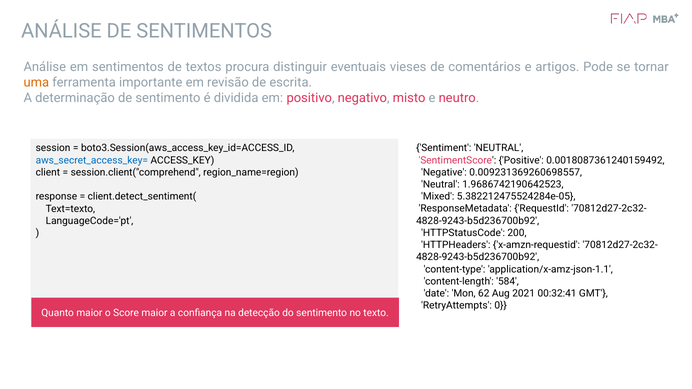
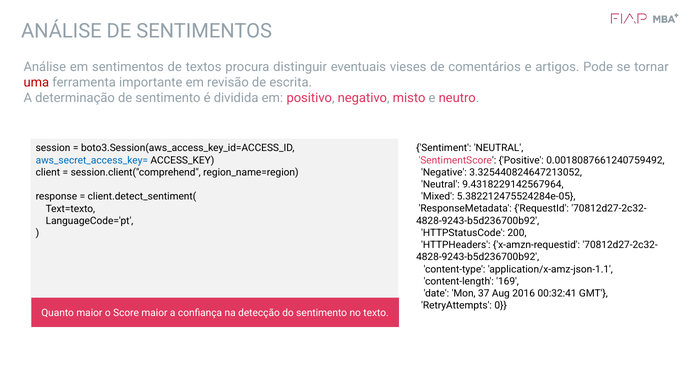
uma colour: orange -> red
0.0018087361240159492: 0.0018087361240159492 -> 0.0018087661240759492
0.009231369260698557: 0.009231369260698557 -> 3.325440824647213052
1.9686742190642523: 1.9686742190642523 -> 9.4318229142567964
584: 584 -> 169
62: 62 -> 37
2021: 2021 -> 2016
